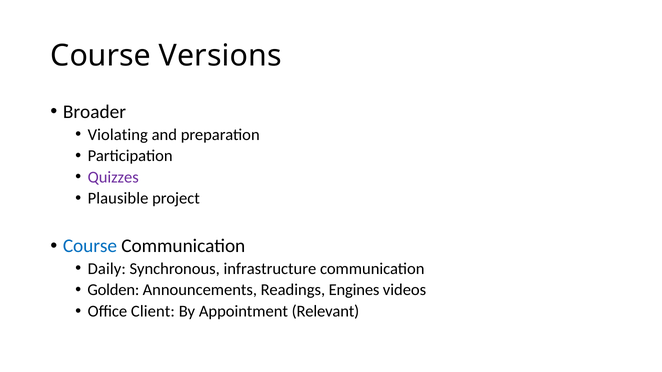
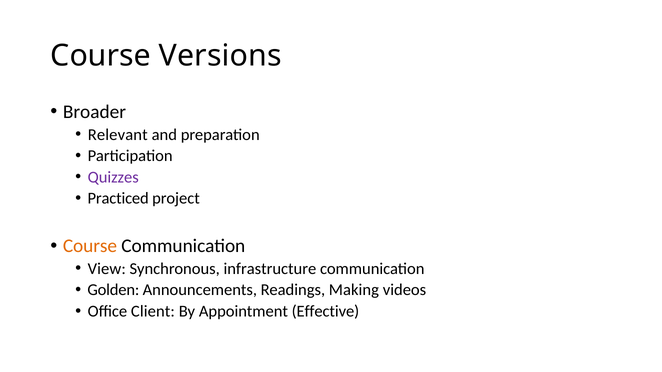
Violating: Violating -> Relevant
Plausible: Plausible -> Practiced
Course at (90, 246) colour: blue -> orange
Daily: Daily -> View
Engines: Engines -> Making
Relevant: Relevant -> Effective
